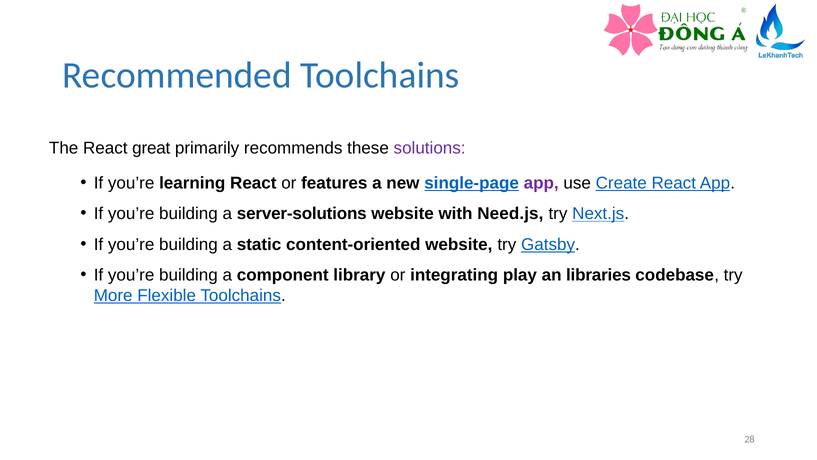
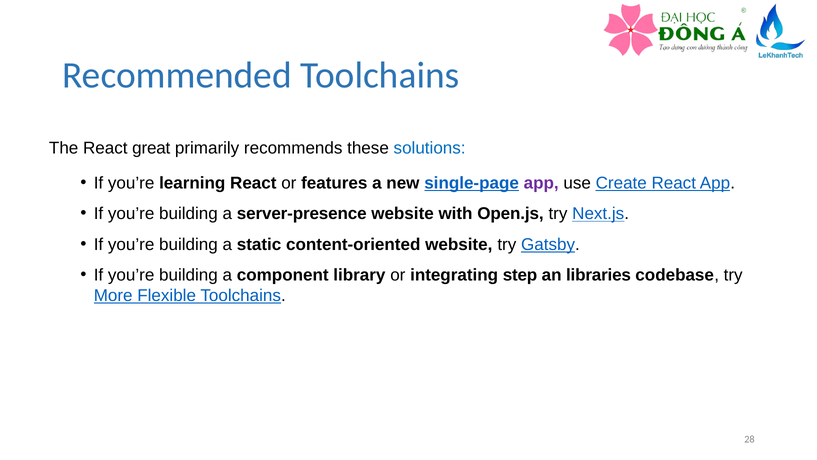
solutions colour: purple -> blue
server-solutions: server-solutions -> server-presence
Need.js: Need.js -> Open.js
play: play -> step
